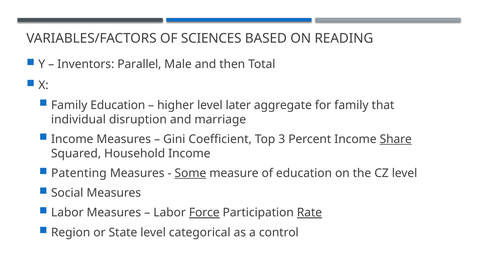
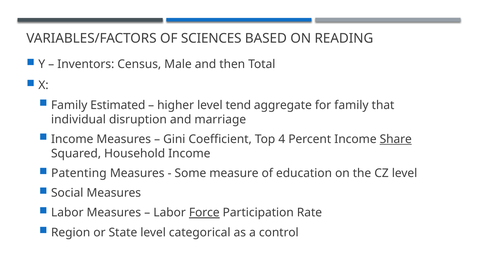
Parallel: Parallel -> Census
Family Education: Education -> Estimated
later: later -> tend
3: 3 -> 4
Some underline: present -> none
Rate underline: present -> none
